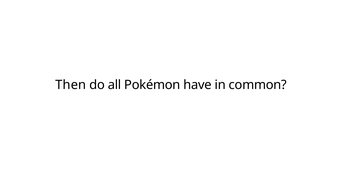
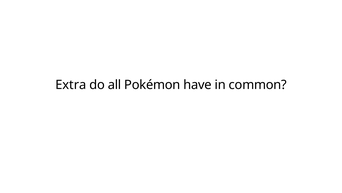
Then: Then -> Extra
